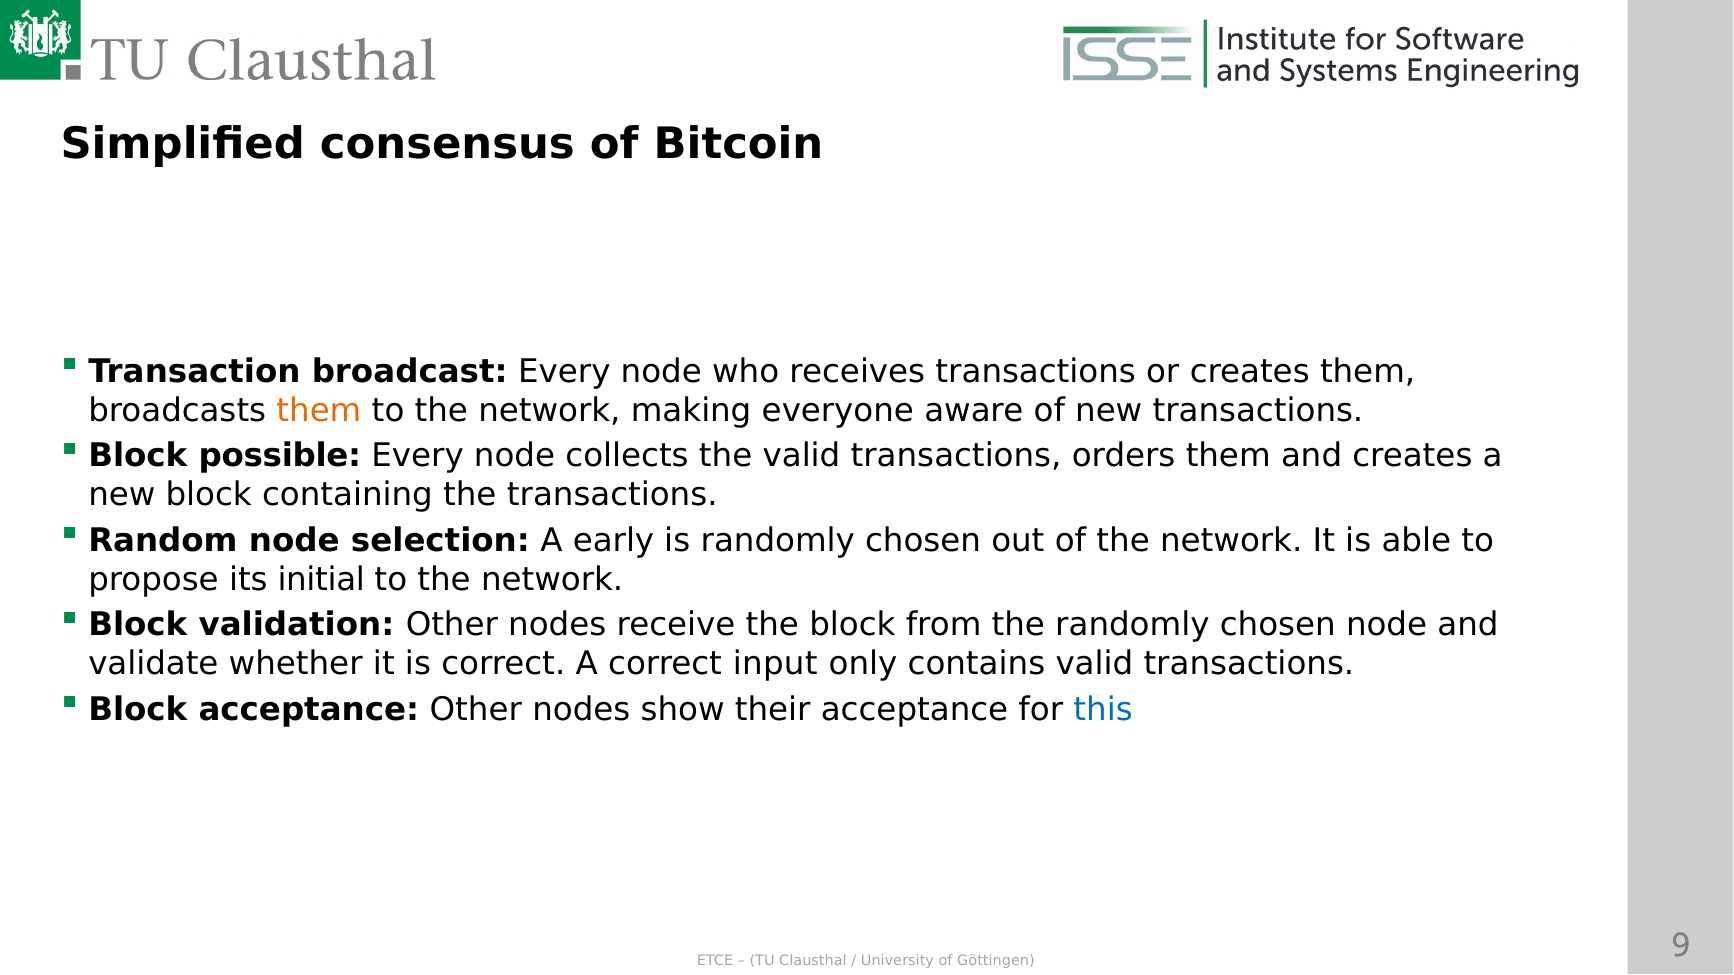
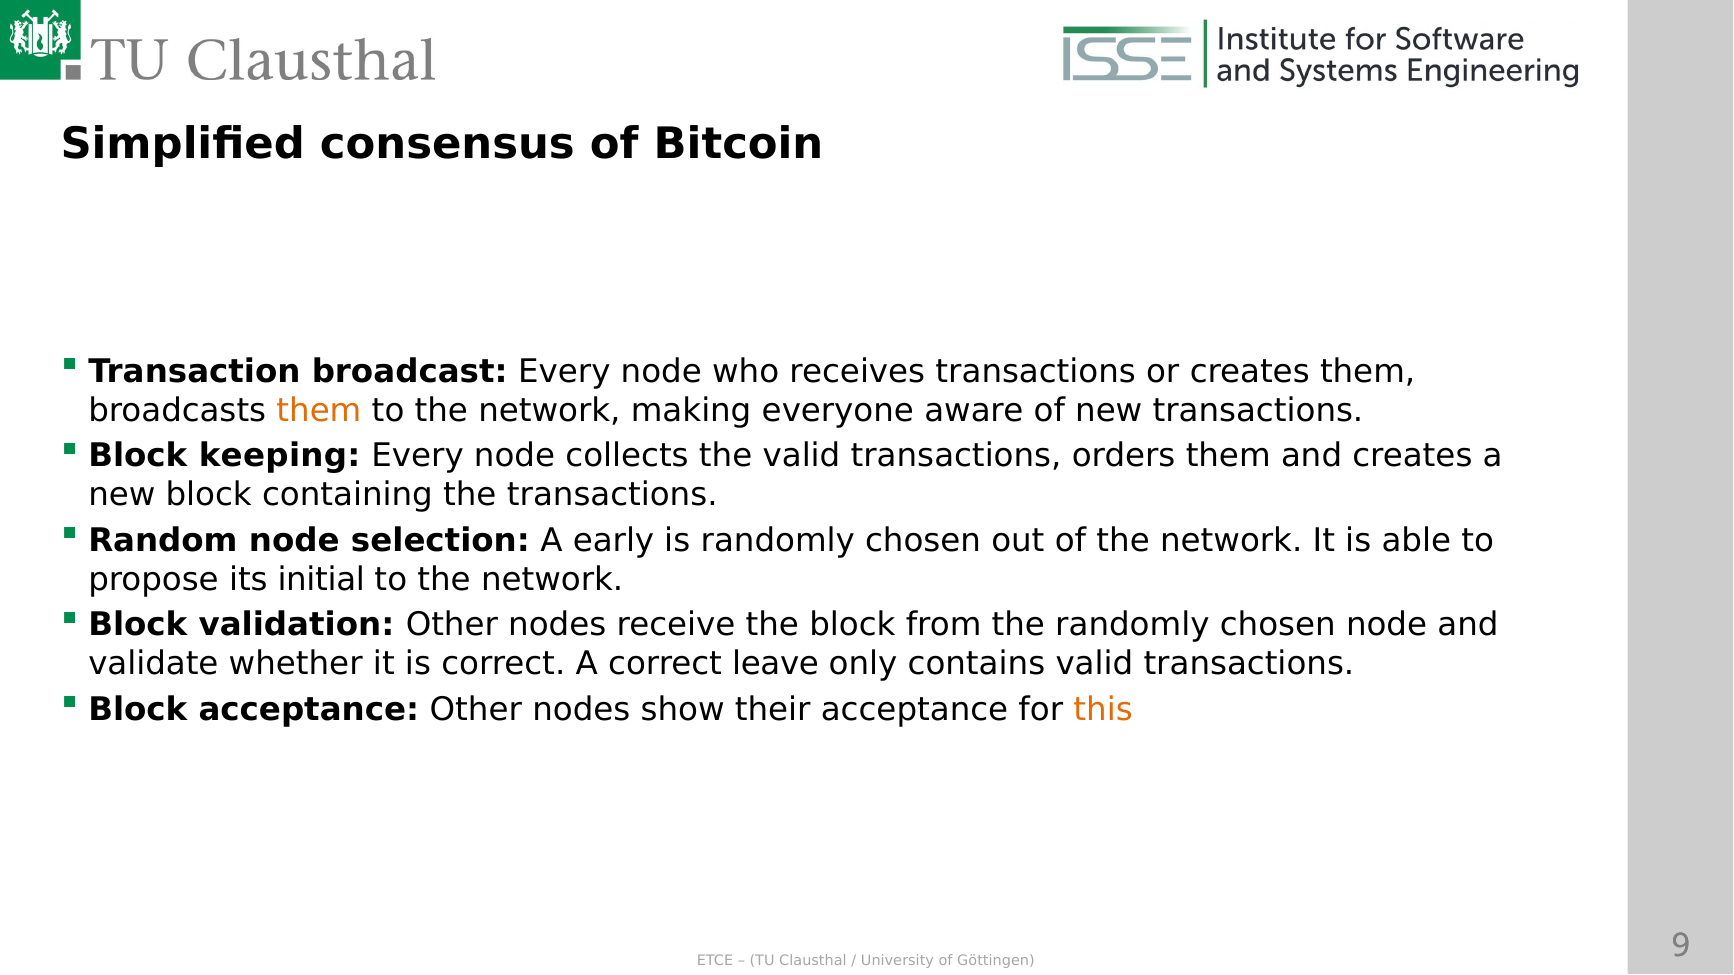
possible: possible -> keeping
input: input -> leave
this colour: blue -> orange
